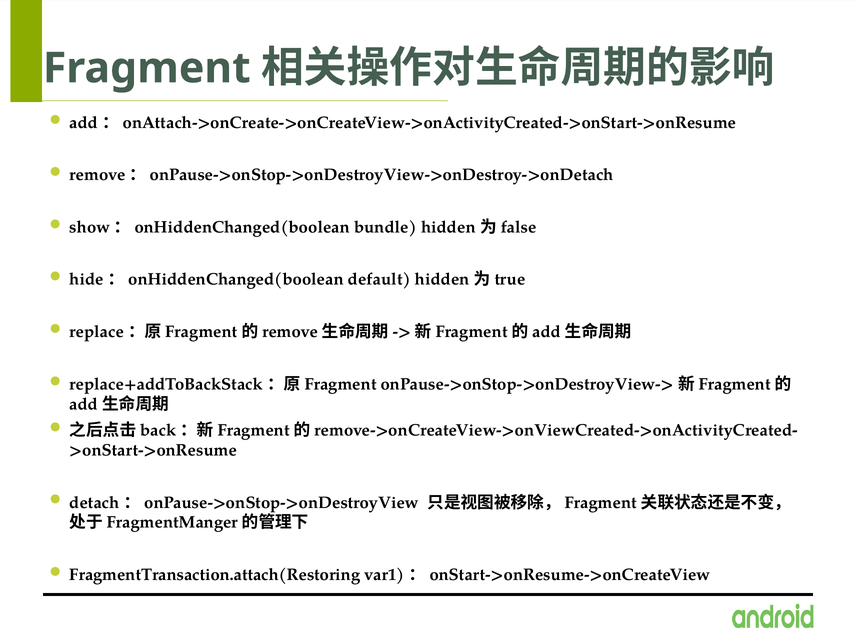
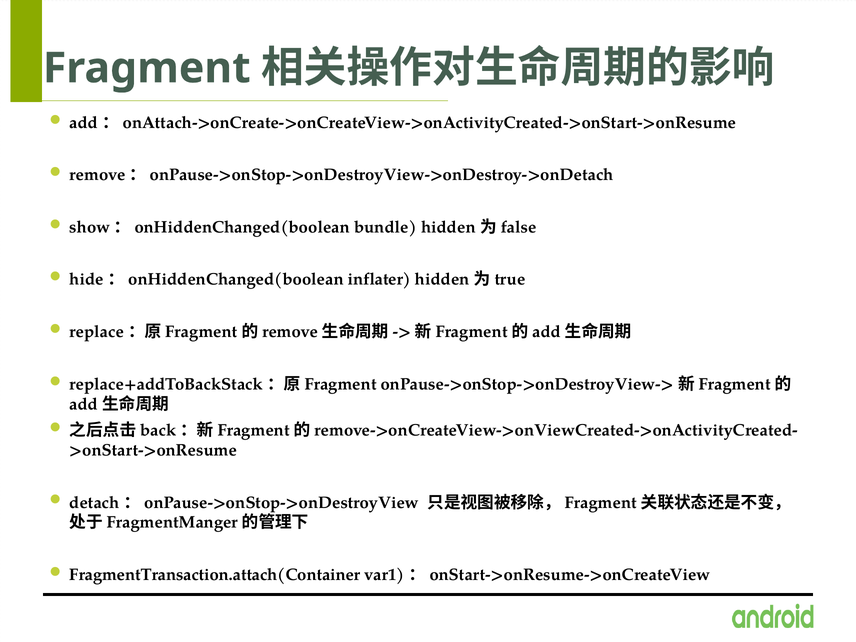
default: default -> inflater
FragmentTransaction.attach(Restoring: FragmentTransaction.attach(Restoring -> FragmentTransaction.attach(Container
